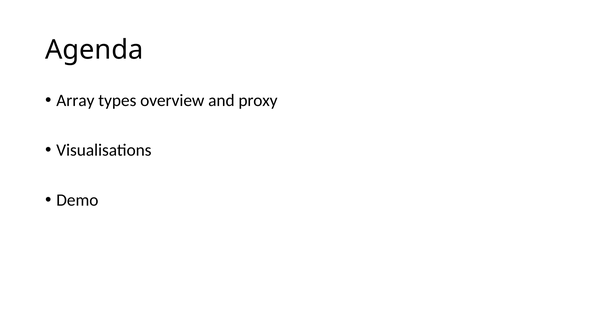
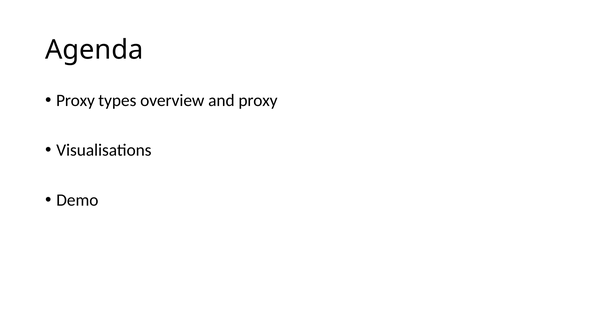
Array at (75, 100): Array -> Proxy
